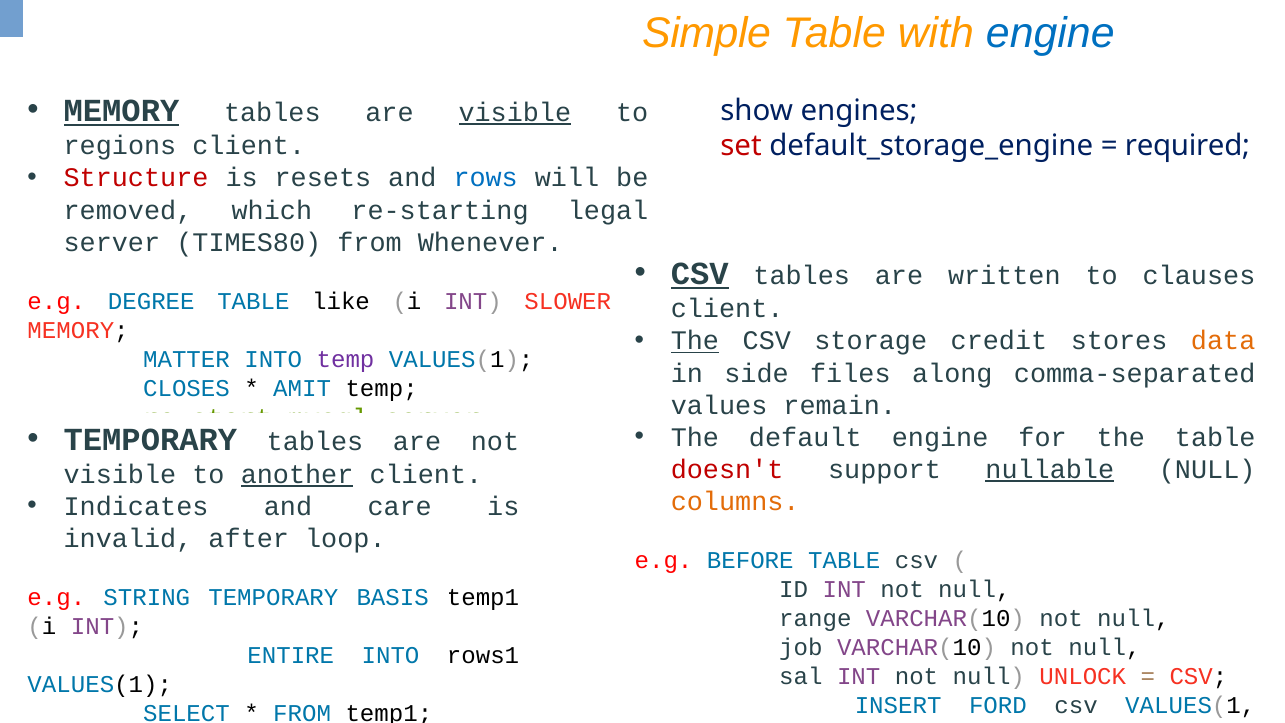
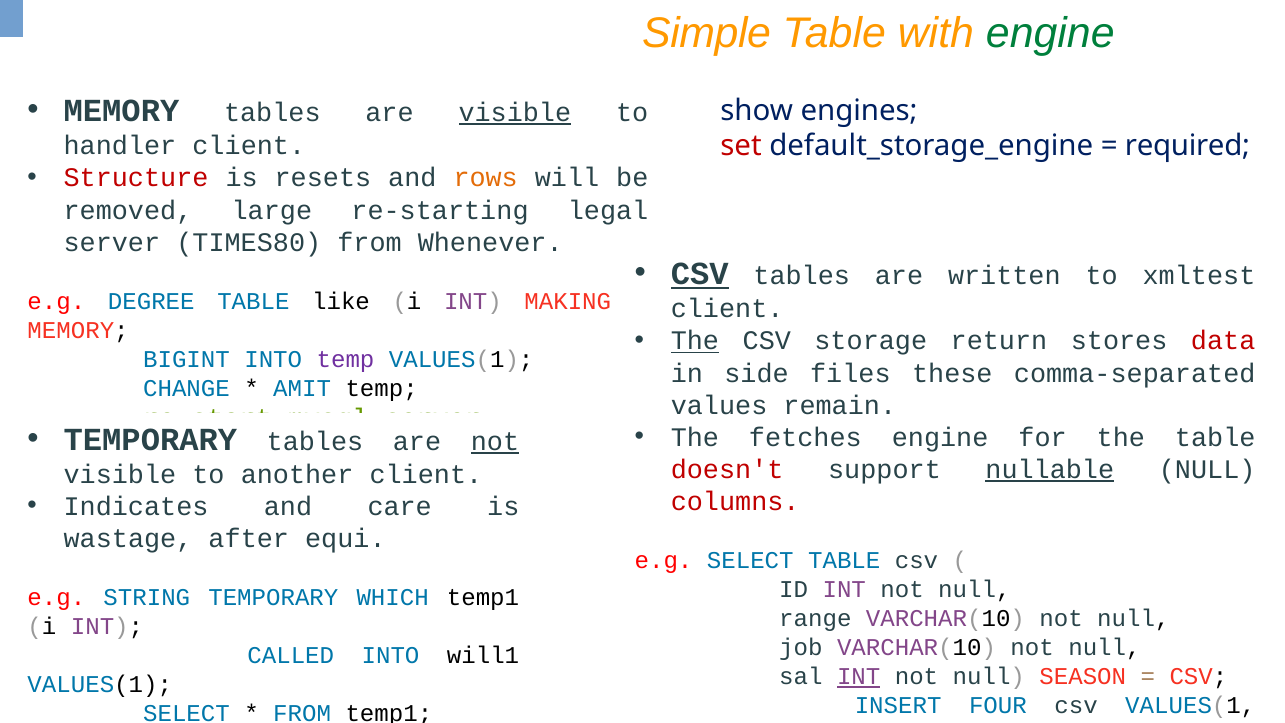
engine at (1050, 33) colour: blue -> green
MEMORY at (121, 111) underline: present -> none
regions: regions -> handler
rows colour: blue -> orange
which: which -> large
clauses: clauses -> xmltest
SLOWER: SLOWER -> MAKING
credit: credit -> return
data colour: orange -> red
MATTER: MATTER -> BIGINT
along: along -> these
CLOSES: CLOSES -> CHANGE
not at (495, 441) underline: none -> present
default: default -> fetches
another underline: present -> none
columns colour: orange -> red
invalid: invalid -> wastage
loop: loop -> equi
e.g BEFORE: BEFORE -> SELECT
BASIS: BASIS -> WHICH
ENTIRE: ENTIRE -> CALLED
rows1: rows1 -> will1
INT at (859, 677) underline: none -> present
UNLOCK: UNLOCK -> SEASON
FORD: FORD -> FOUR
